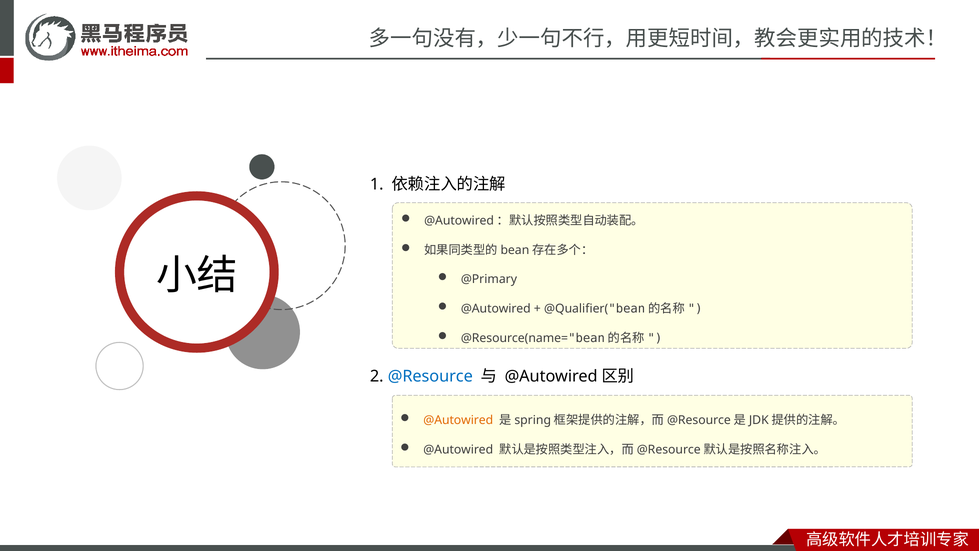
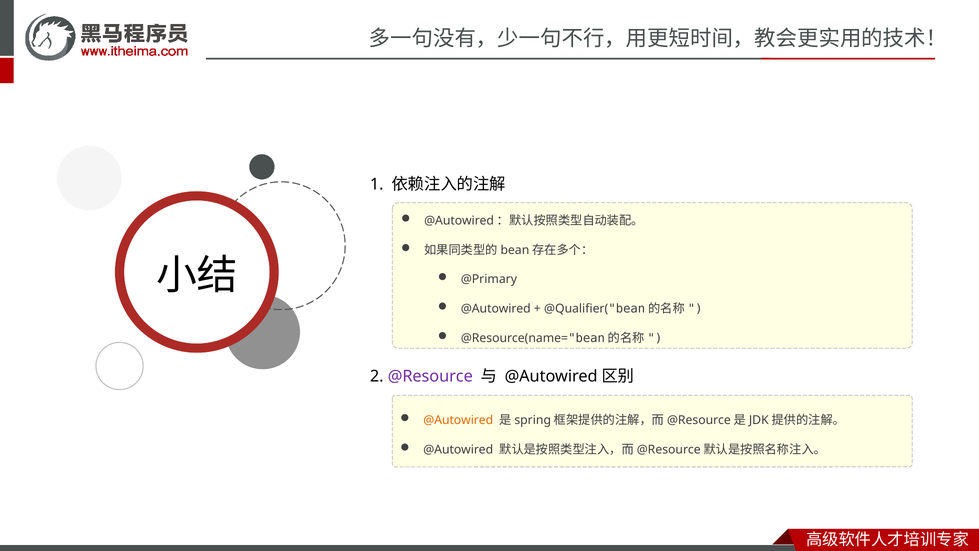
@Resource colour: blue -> purple
